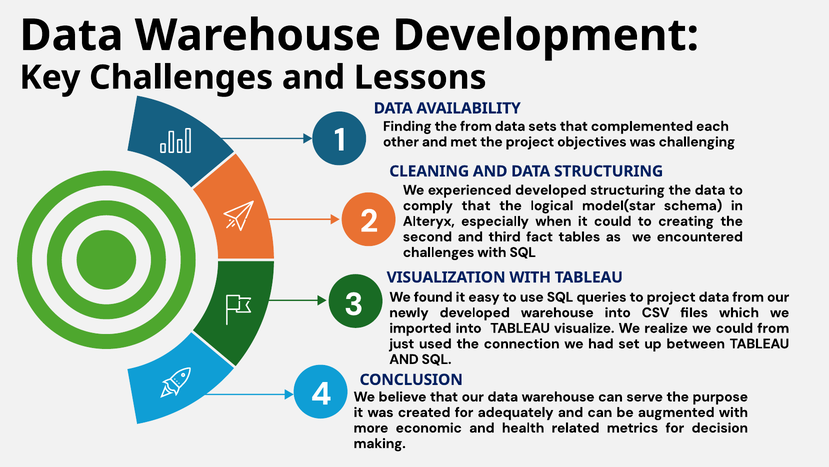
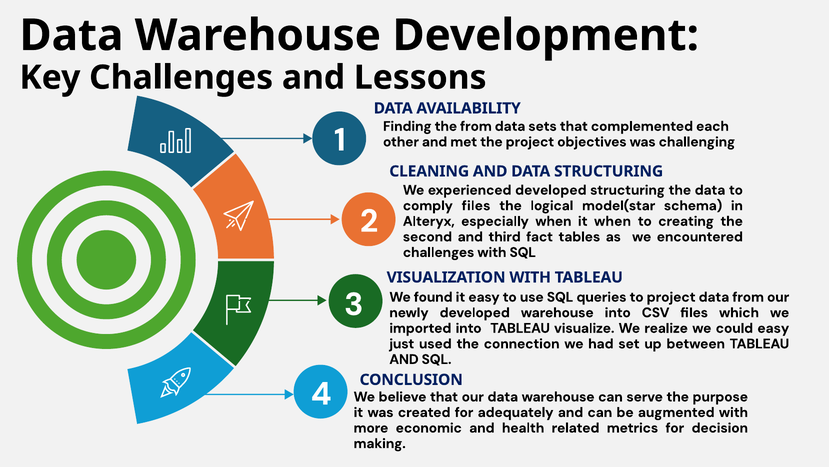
comply that: that -> files
it could: could -> when
could from: from -> easy
